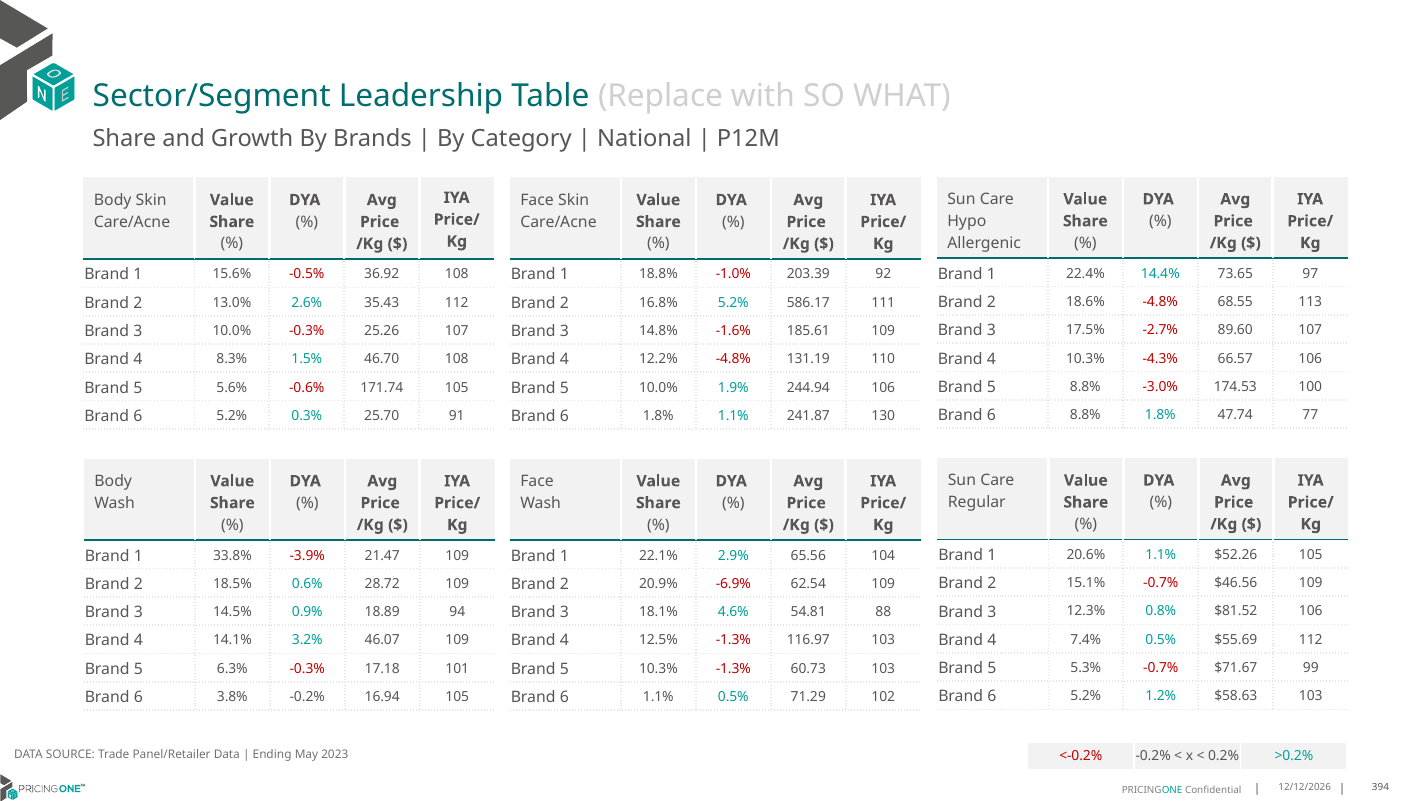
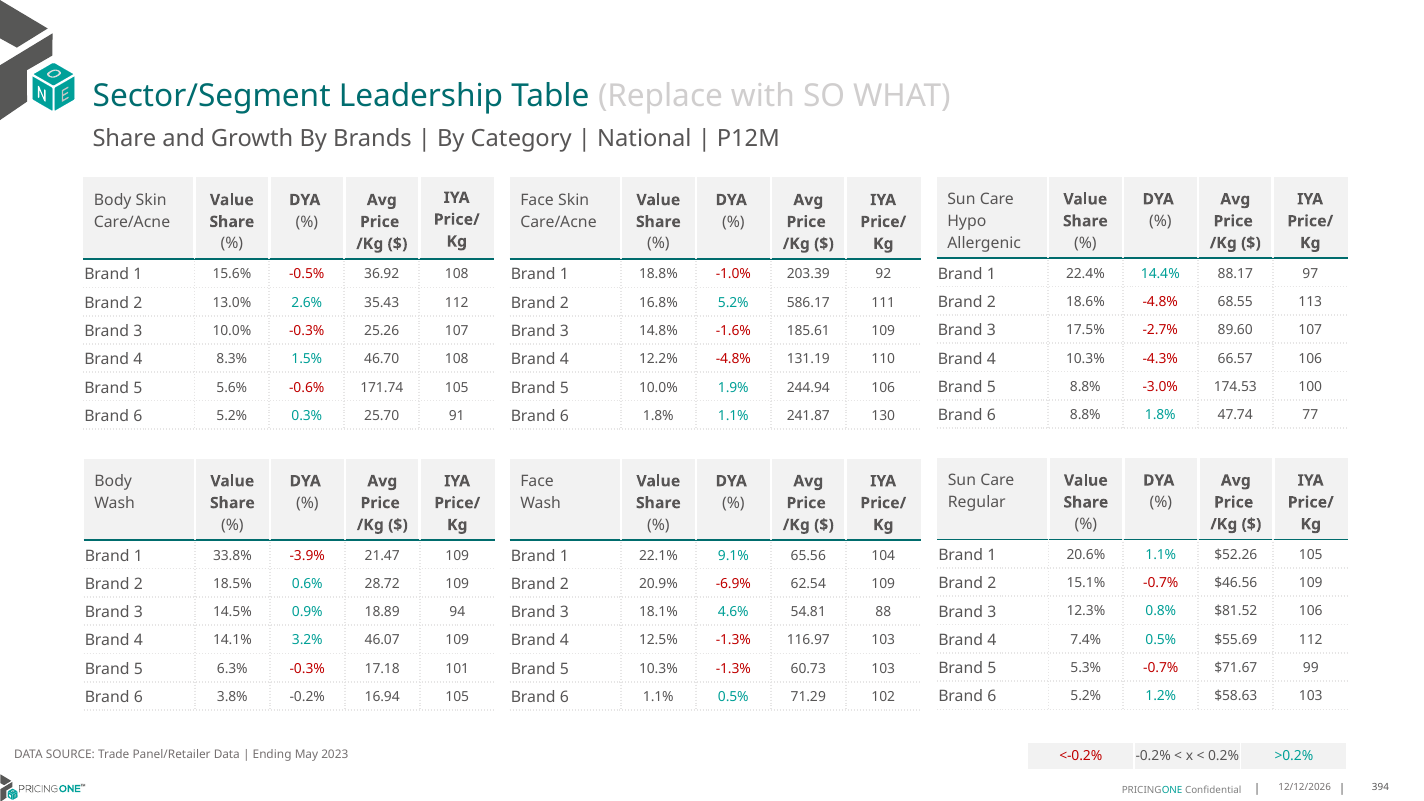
73.65: 73.65 -> 88.17
2.9%: 2.9% -> 9.1%
